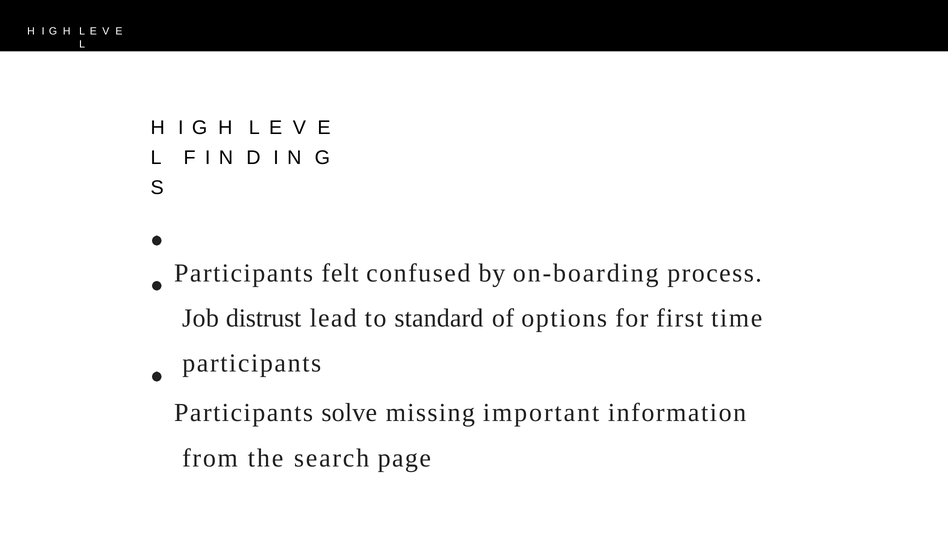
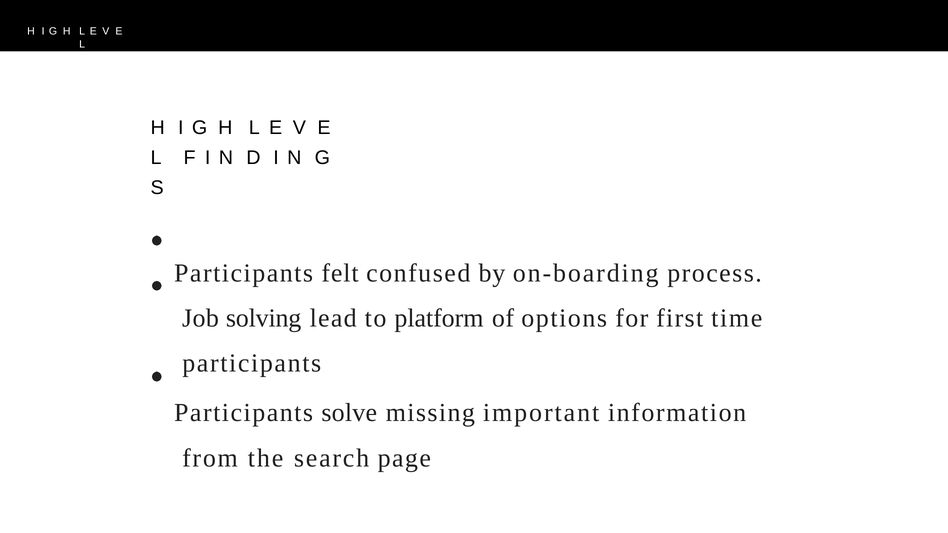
distrust: distrust -> solving
standard: standard -> platform
